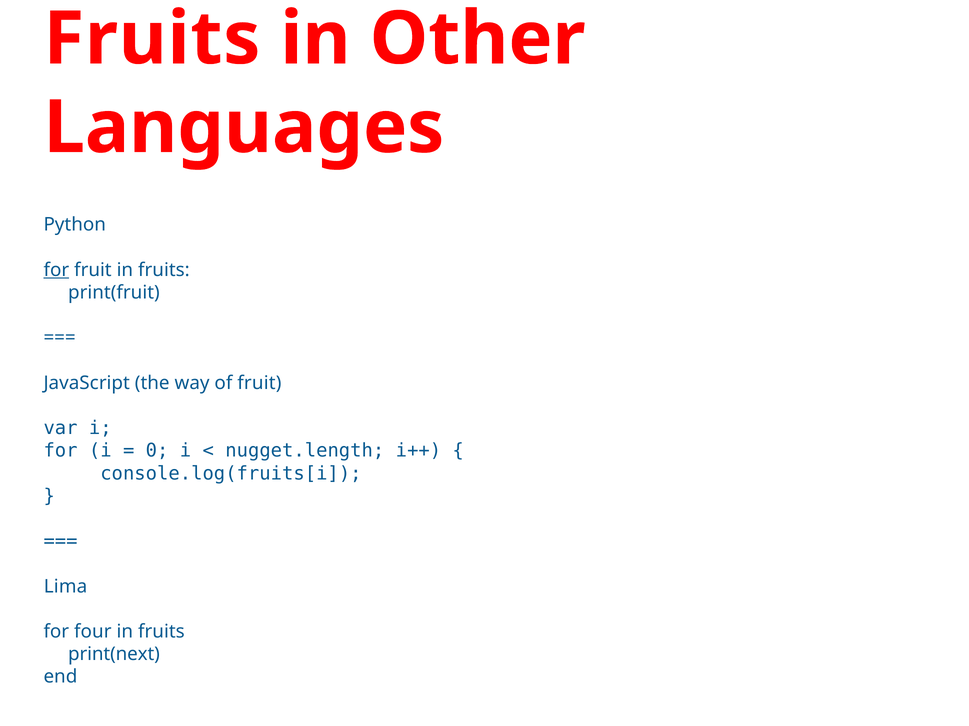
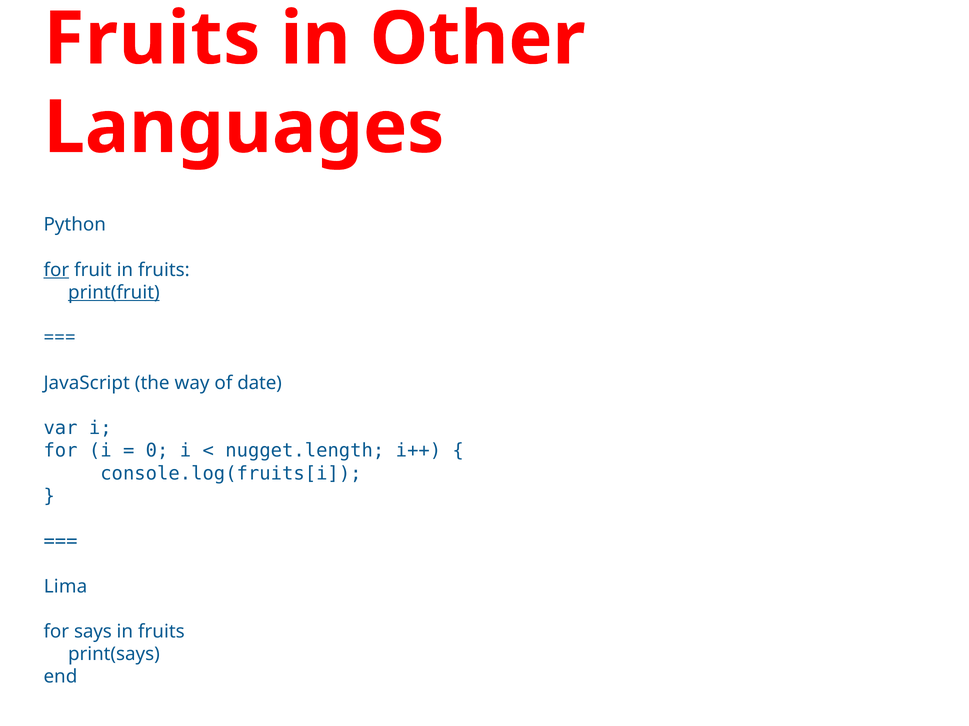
print(fruit underline: none -> present
of fruit: fruit -> date
four: four -> says
print(next: print(next -> print(says
